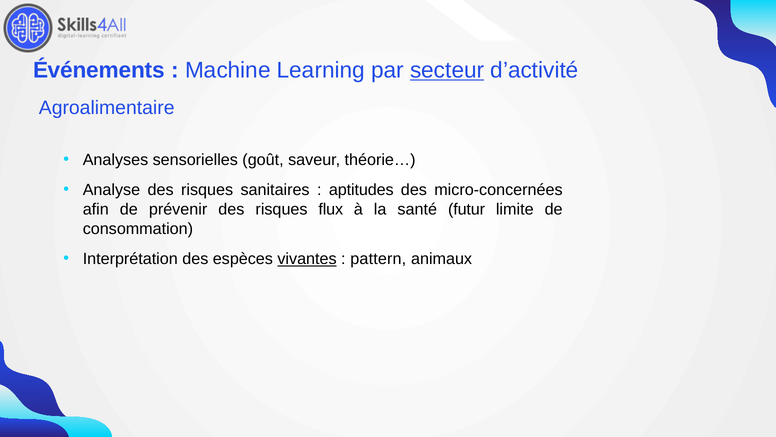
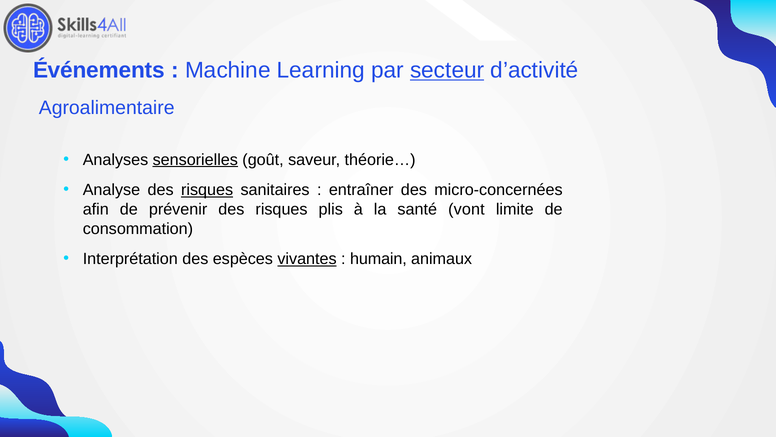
sensorielles underline: none -> present
risques at (207, 190) underline: none -> present
aptitudes: aptitudes -> entraîner
flux: flux -> plis
futur: futur -> vont
pattern: pattern -> humain
